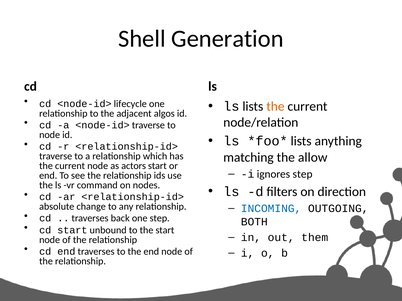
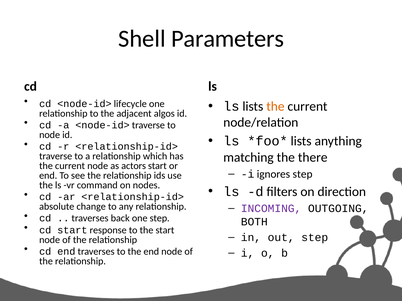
Generation: Generation -> Parameters
allow: allow -> there
INCOMING colour: blue -> purple
unbound: unbound -> response
out them: them -> step
